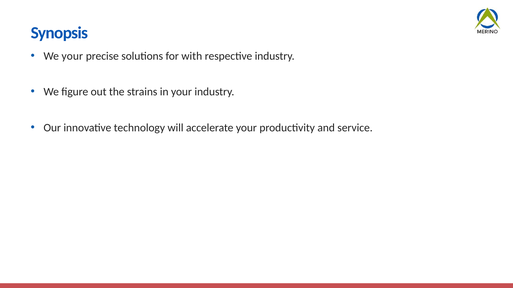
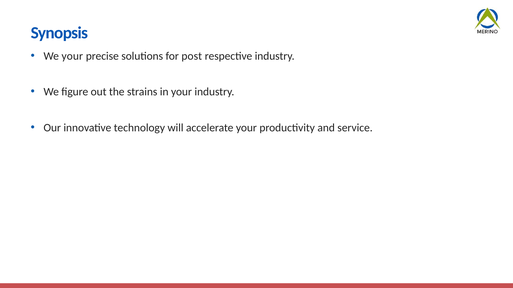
with: with -> post
